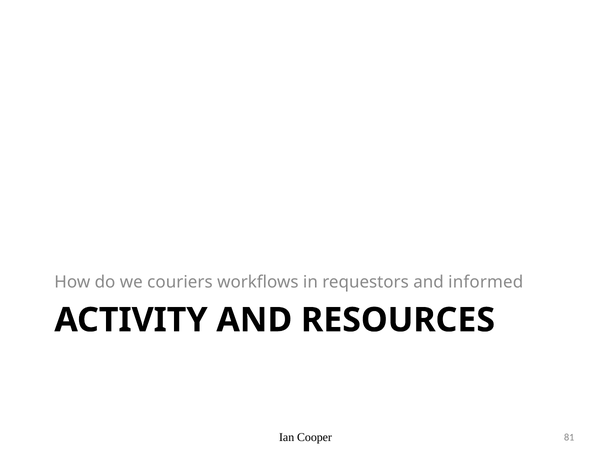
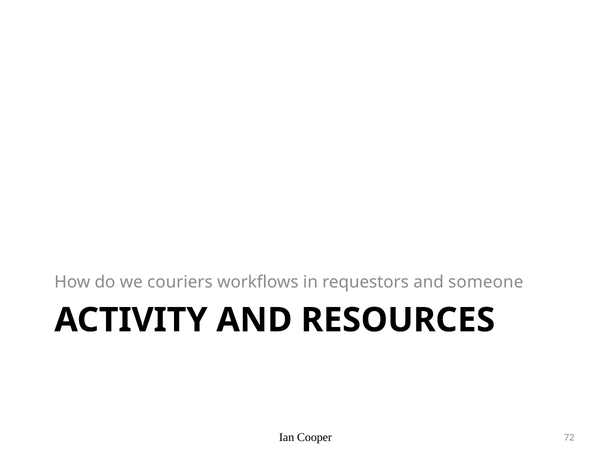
informed: informed -> someone
81: 81 -> 72
